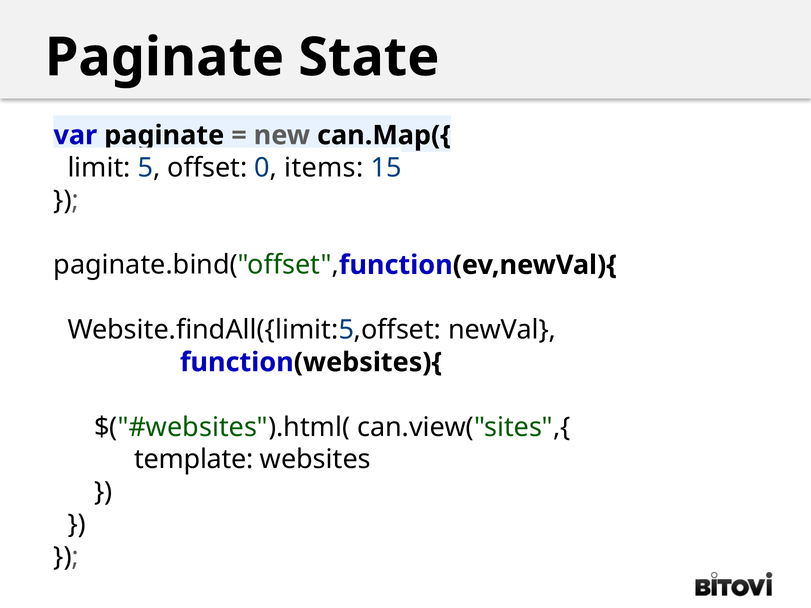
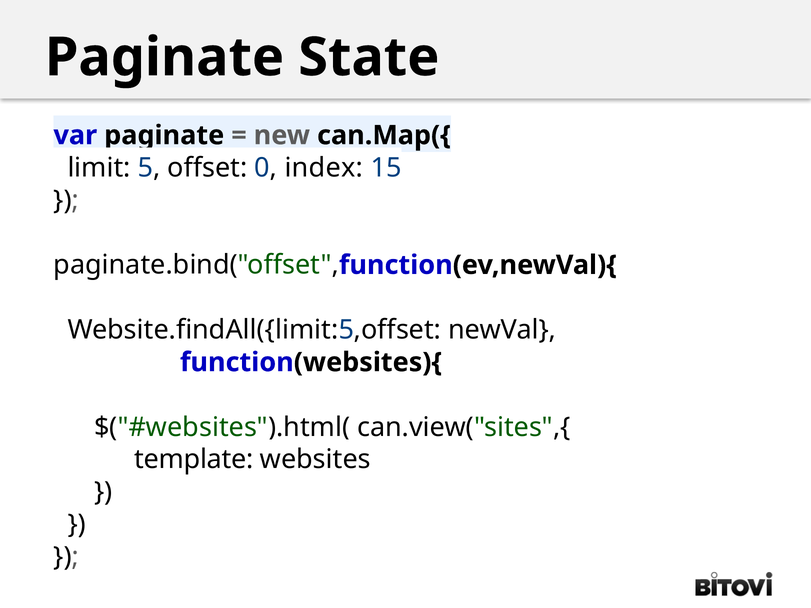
items: items -> index
